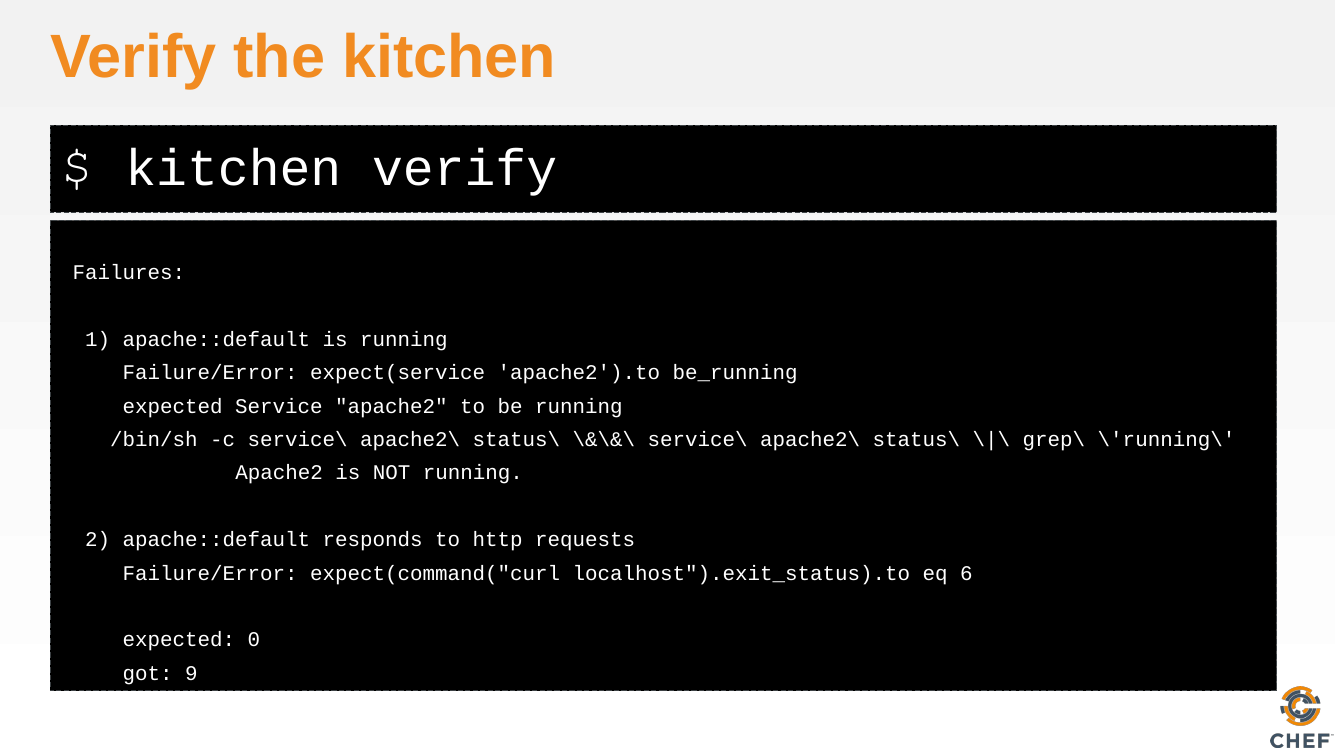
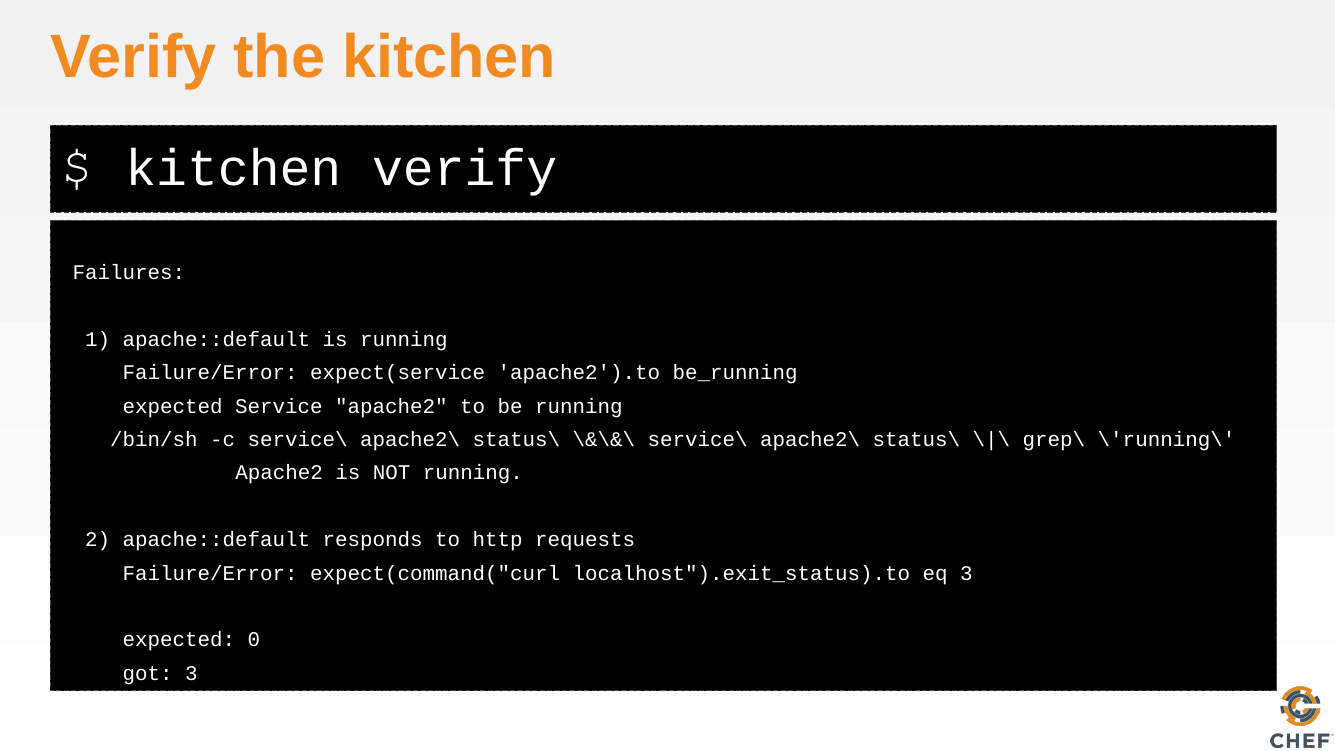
eq 6: 6 -> 3
got 9: 9 -> 3
